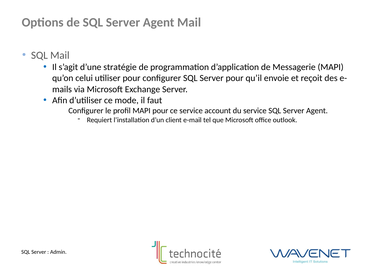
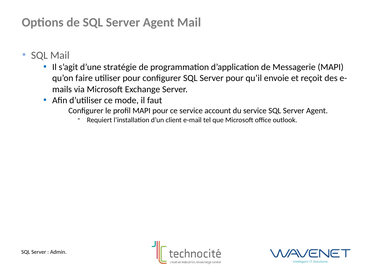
celui: celui -> faire
